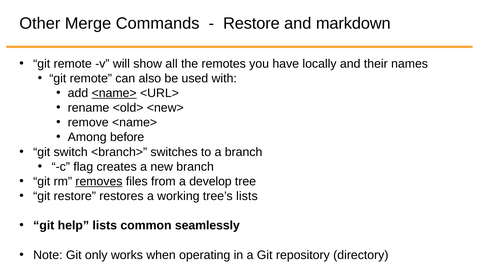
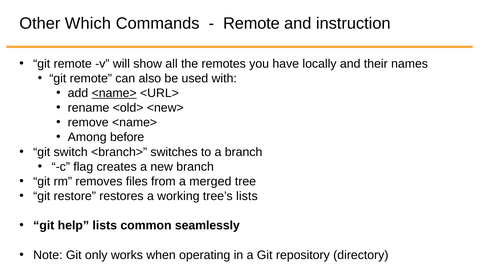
Merge: Merge -> Which
Restore at (251, 23): Restore -> Remote
markdown: markdown -> instruction
removes underline: present -> none
develop: develop -> merged
